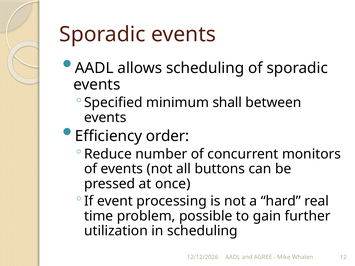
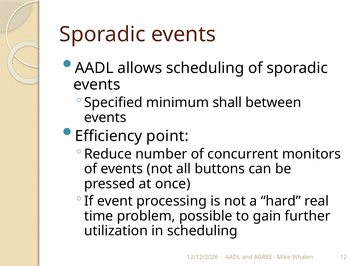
order: order -> point
